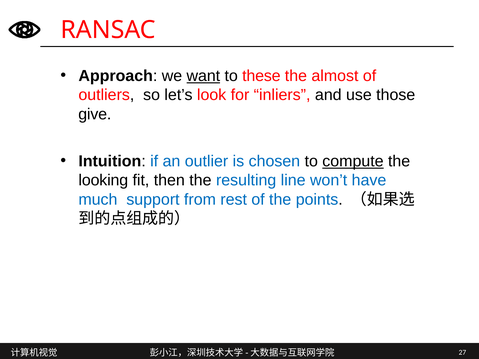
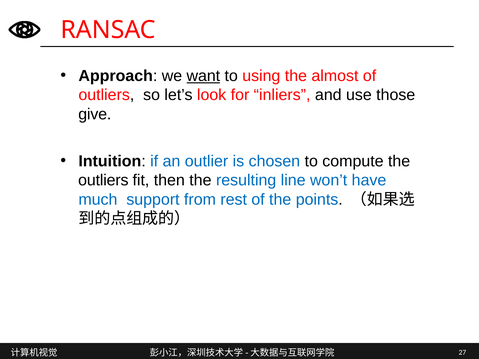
these: these -> using
compute underline: present -> none
looking at (103, 180): looking -> outliers
